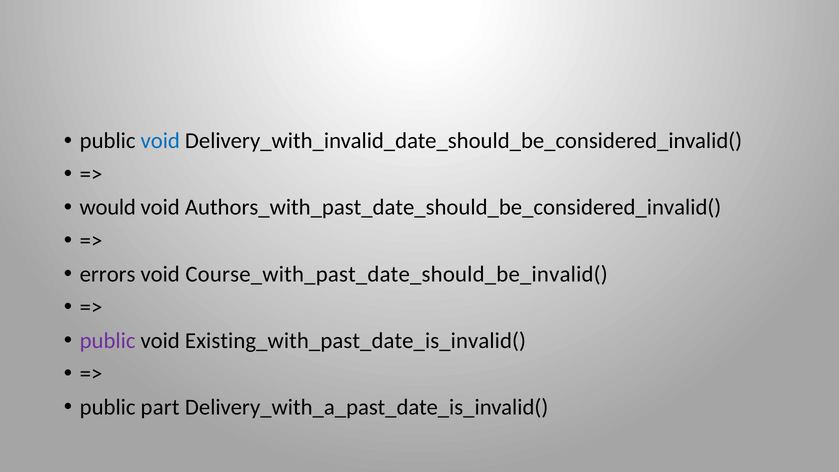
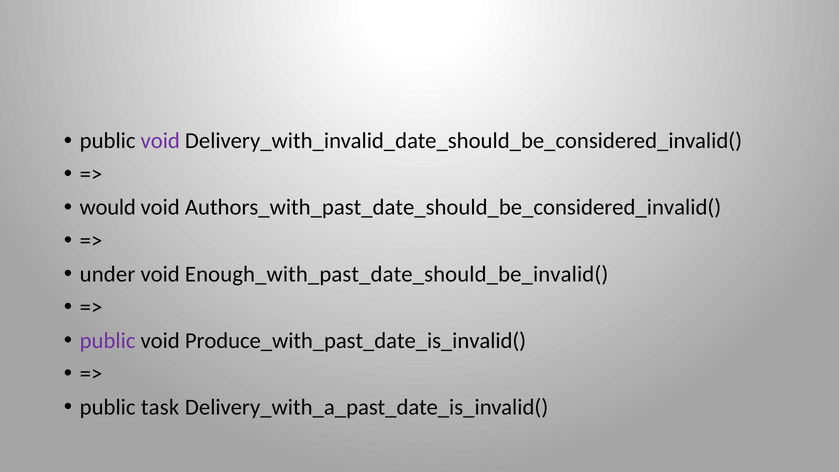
void at (160, 141) colour: blue -> purple
errors: errors -> under
Course_with_past_date_should_be_invalid(: Course_with_past_date_should_be_invalid( -> Enough_with_past_date_should_be_invalid(
Existing_with_past_date_is_invalid(: Existing_with_past_date_is_invalid( -> Produce_with_past_date_is_invalid(
part: part -> task
